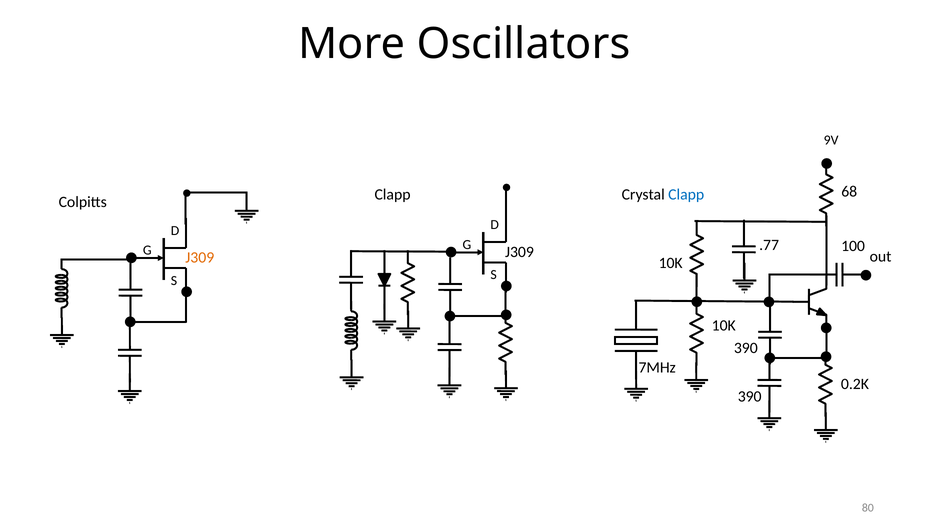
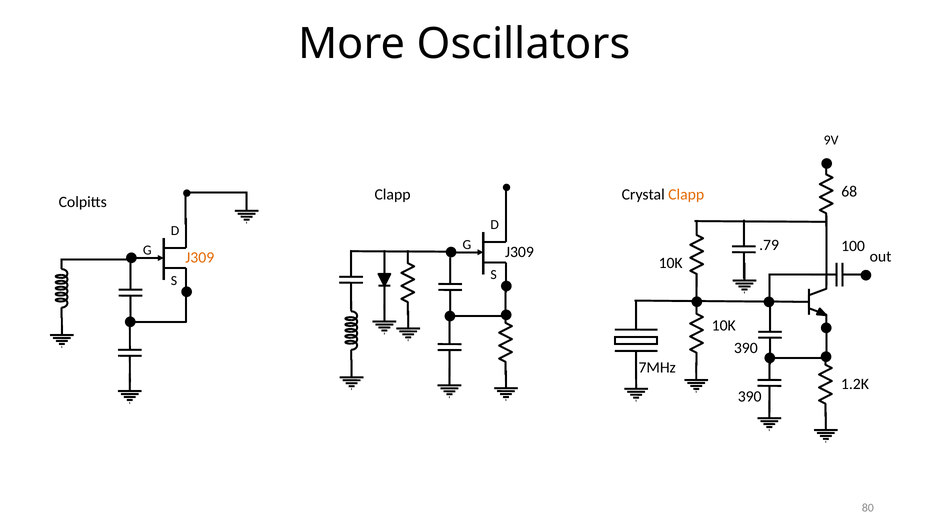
Clapp at (686, 195) colour: blue -> orange
.77: .77 -> .79
0.2K: 0.2K -> 1.2K
